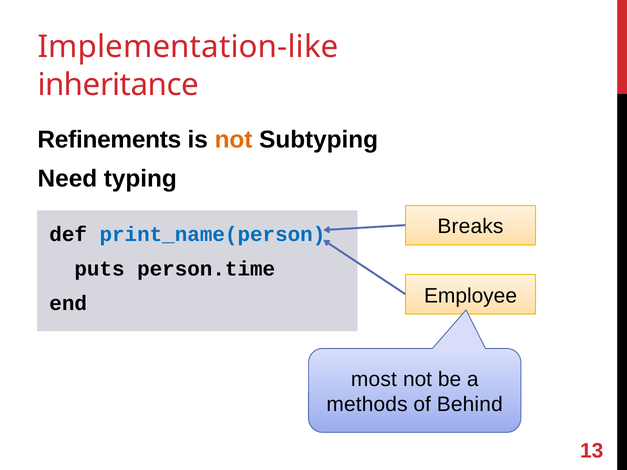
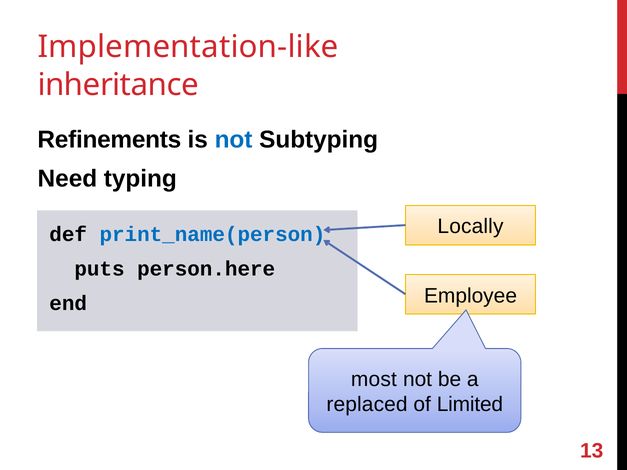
not at (234, 140) colour: orange -> blue
Breaks: Breaks -> Locally
person.time: person.time -> person.here
methods: methods -> replaced
Behind: Behind -> Limited
